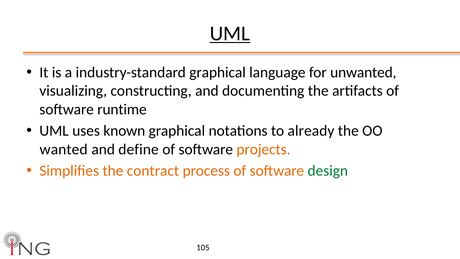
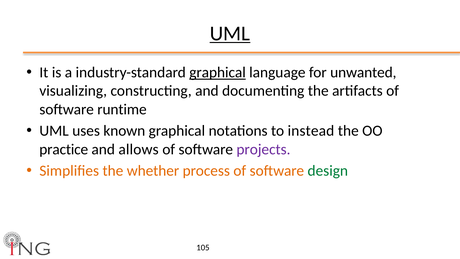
graphical at (218, 72) underline: none -> present
already: already -> instead
wanted: wanted -> practice
define: define -> allows
projects colour: orange -> purple
contract: contract -> whether
